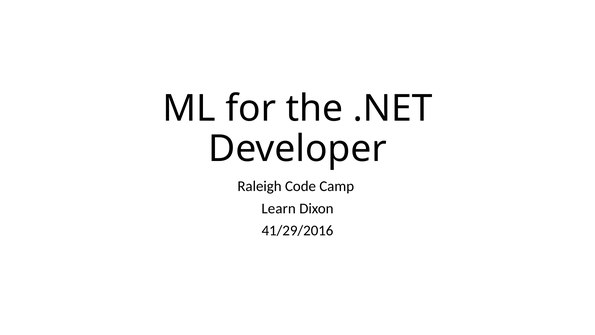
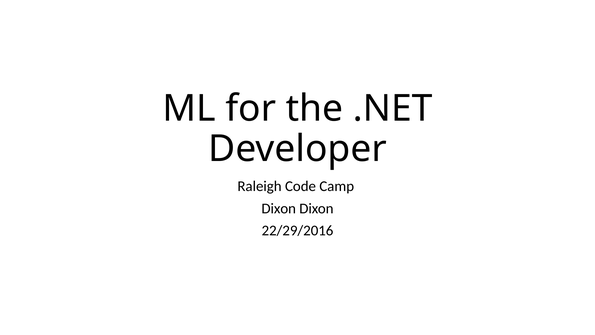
Learn at (279, 208): Learn -> Dixon
41/29/2016: 41/29/2016 -> 22/29/2016
